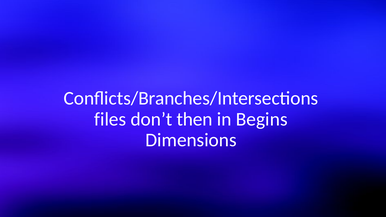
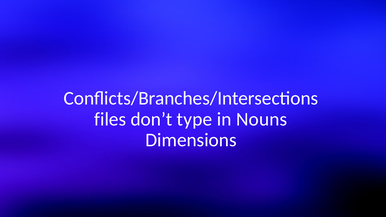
then: then -> type
Begins: Begins -> Nouns
